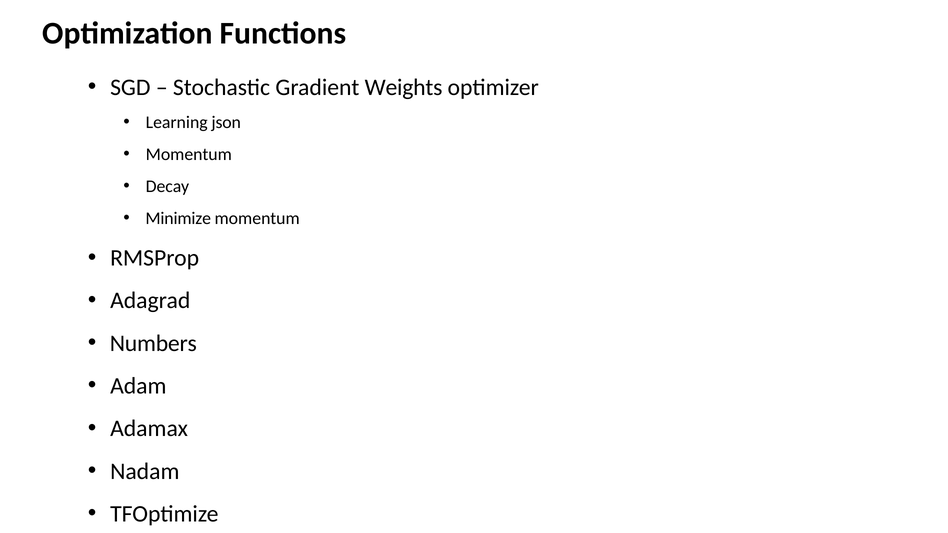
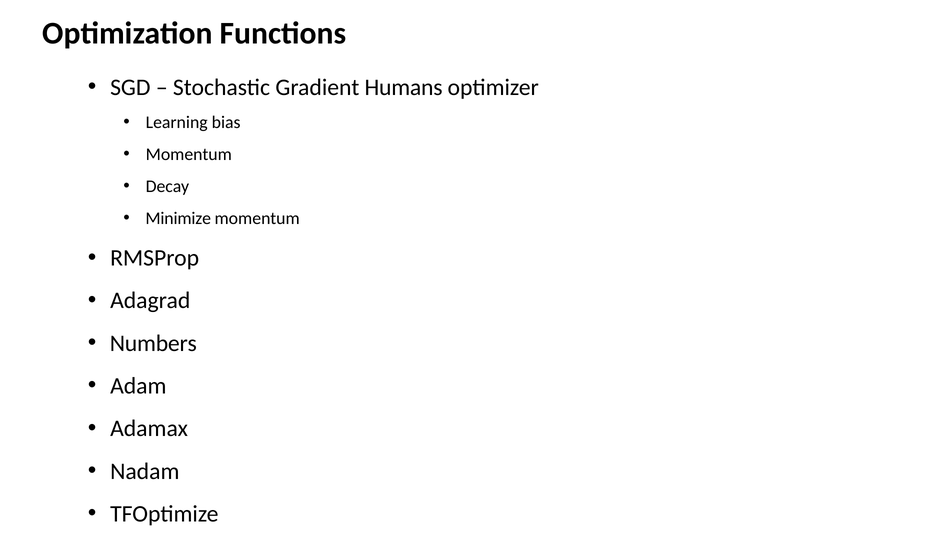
Weights: Weights -> Humans
json: json -> bias
